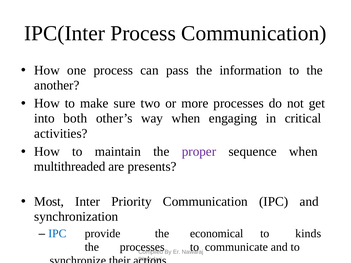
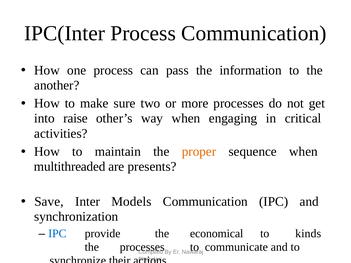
both: both -> raise
proper colour: purple -> orange
Most: Most -> Save
Priority: Priority -> Models
